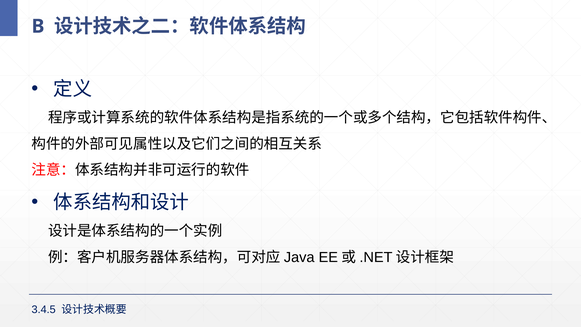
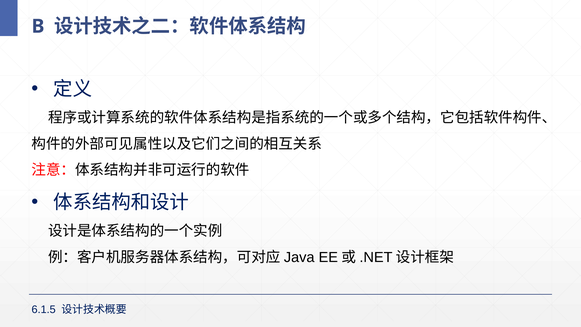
3.4.5: 3.4.5 -> 6.1.5
